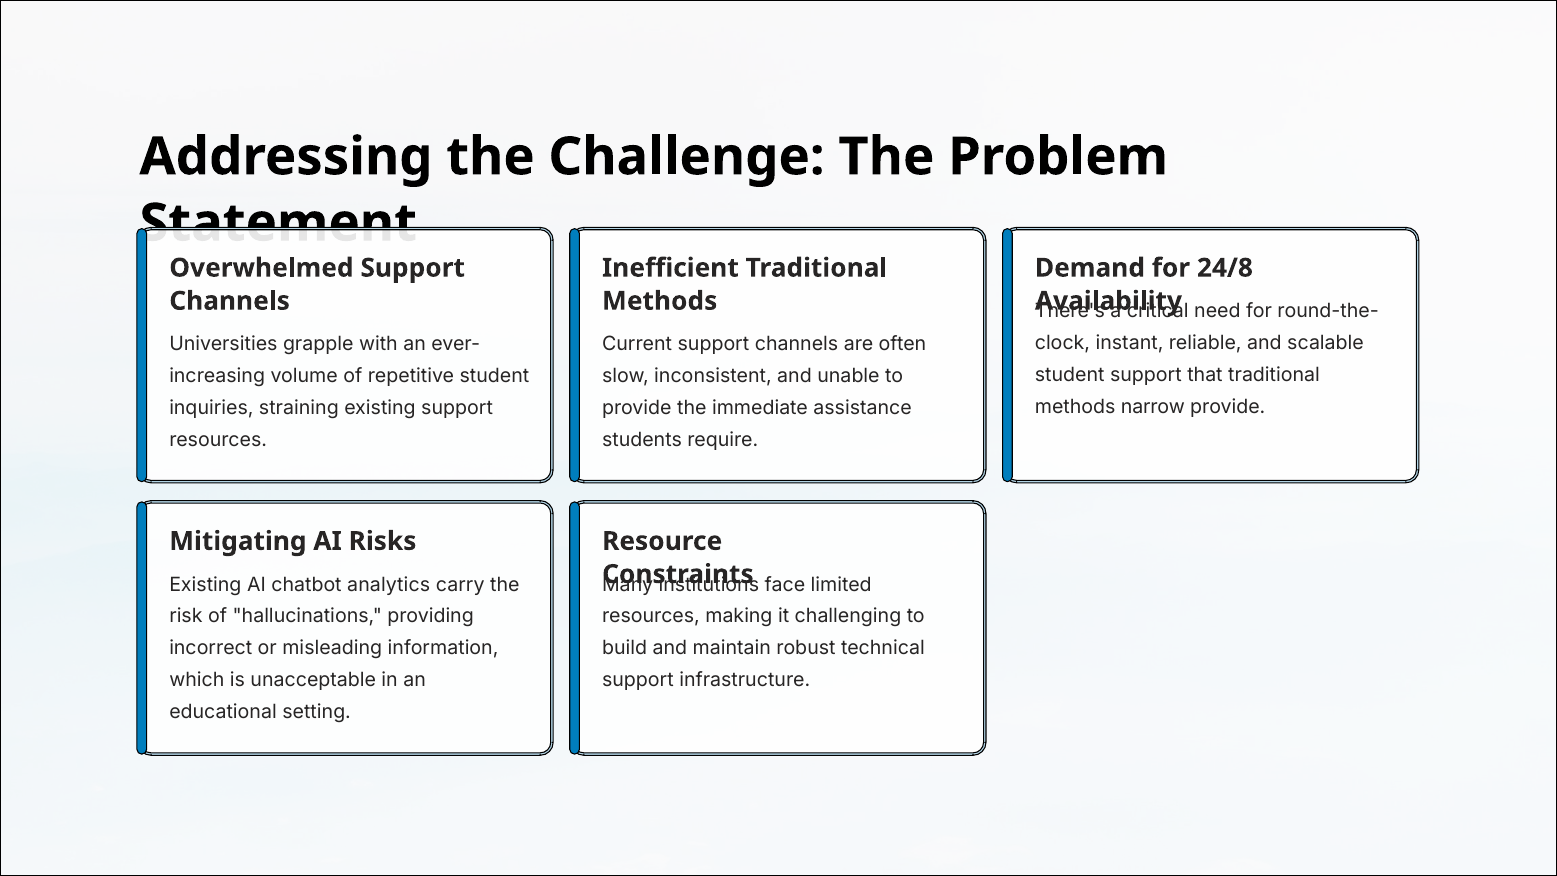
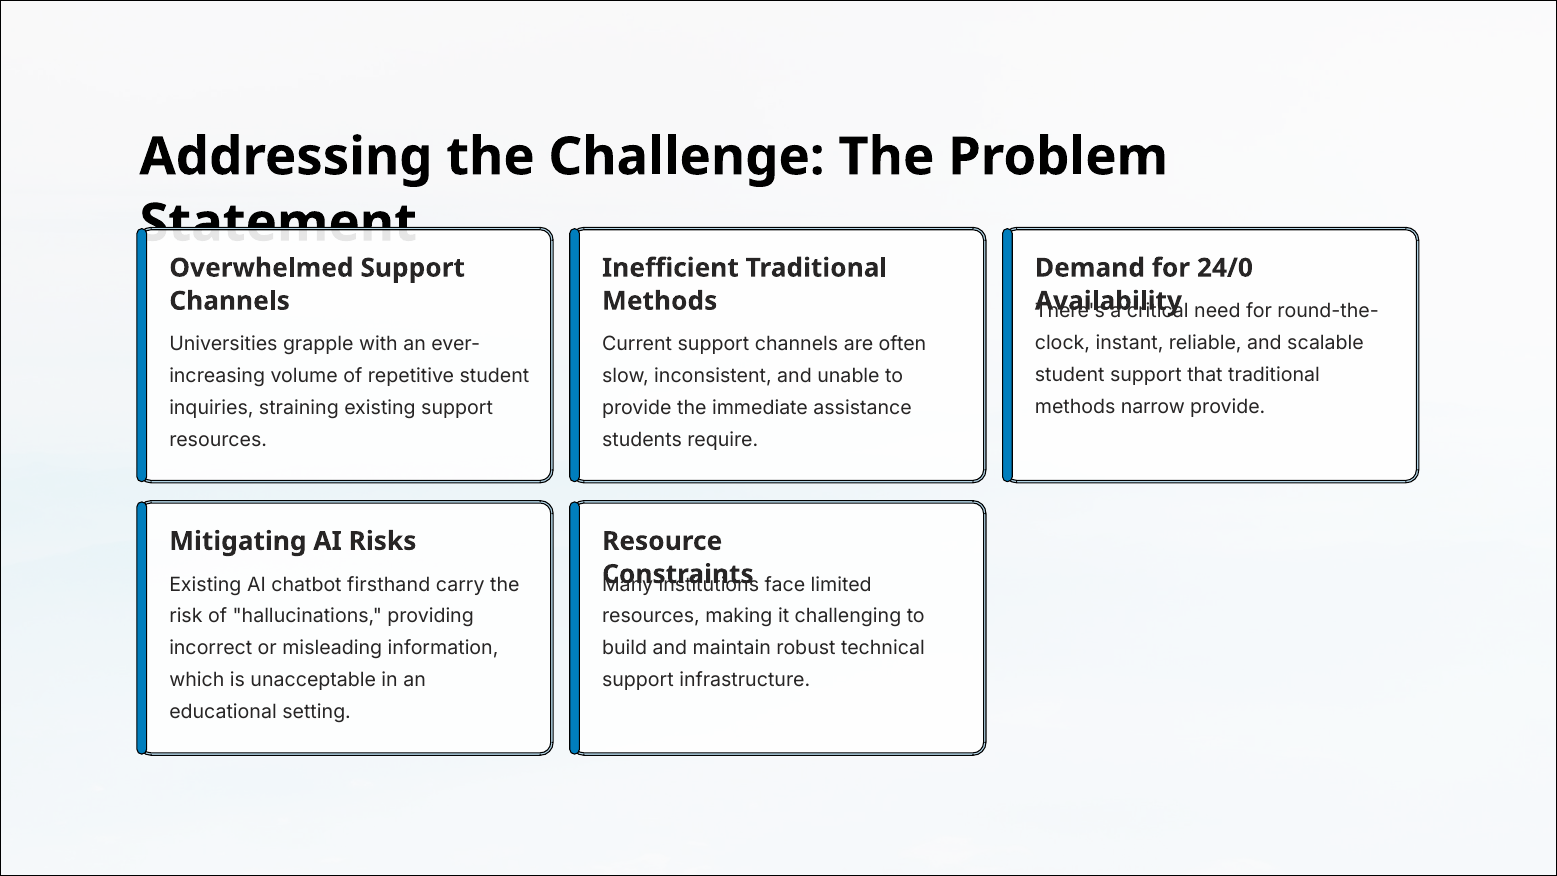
24/8: 24/8 -> 24/0
analytics: analytics -> firsthand
